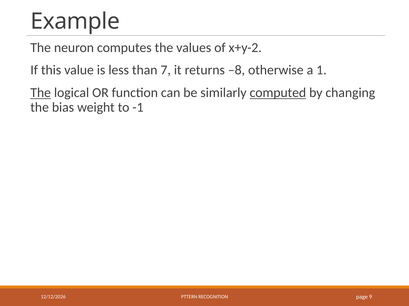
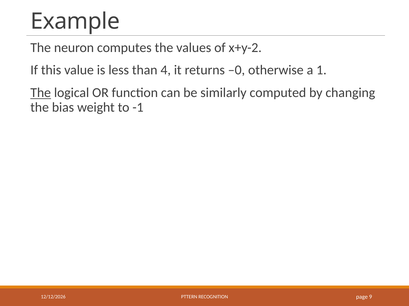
7: 7 -> 4
–8: –8 -> –0
computed underline: present -> none
